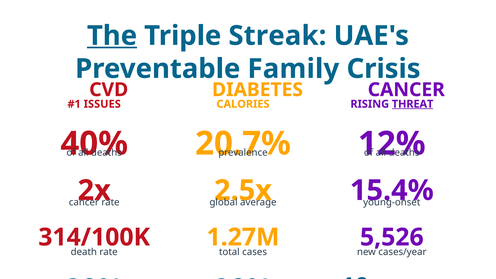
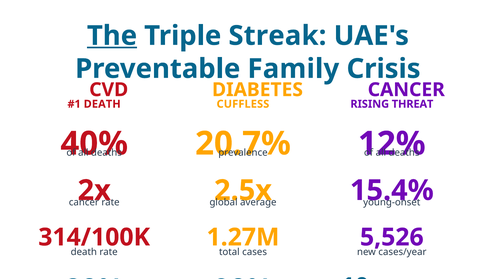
ISSUES at (102, 104): ISSUES -> DEATH
CALORIES: CALORIES -> CUFFLESS
THREAT underline: present -> none
